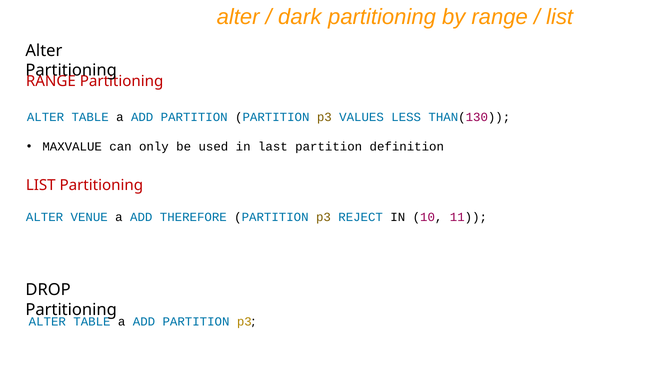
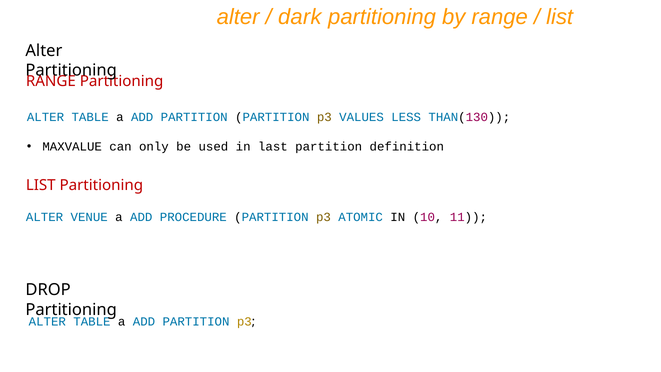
THEREFORE: THEREFORE -> PROCEDURE
REJECT: REJECT -> ATOMIC
